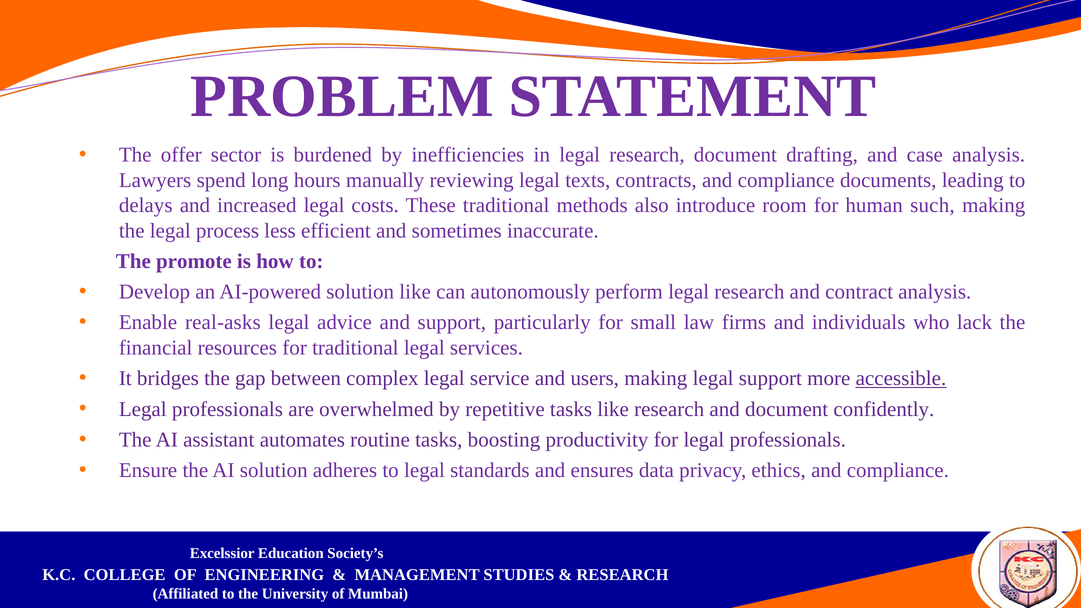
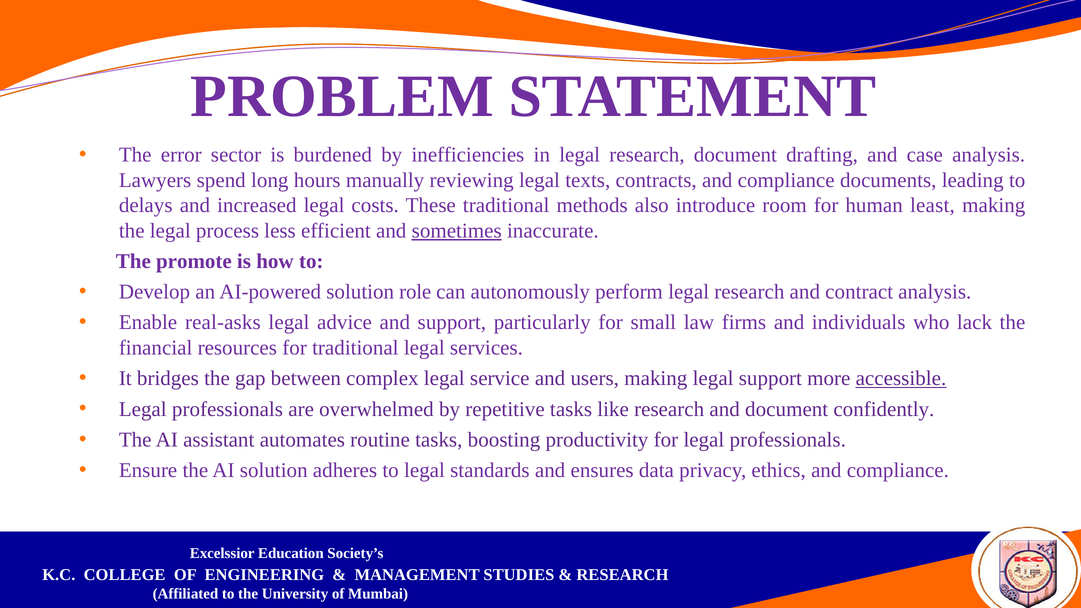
offer: offer -> error
such: such -> least
sometimes underline: none -> present
solution like: like -> role
